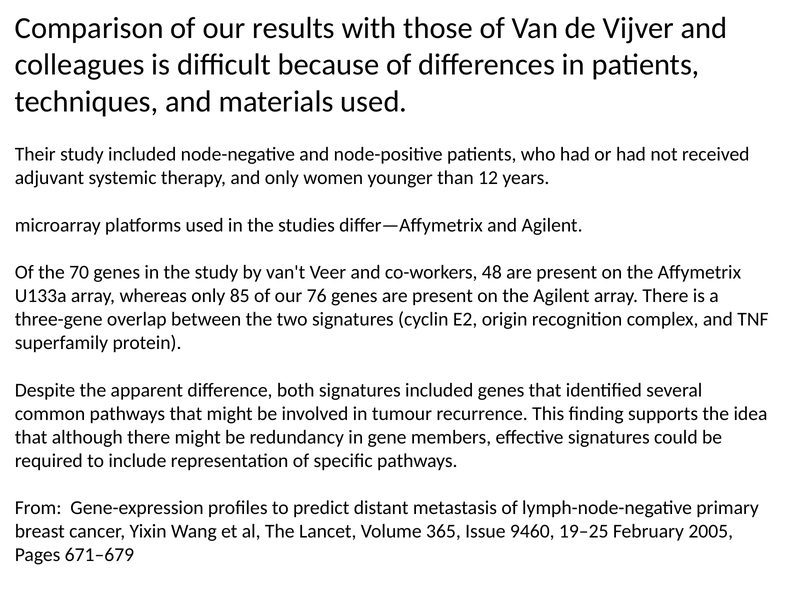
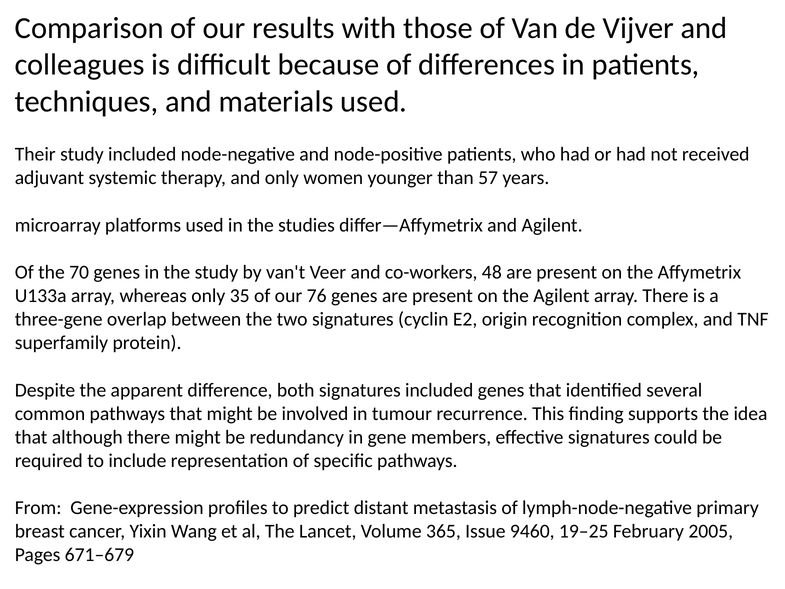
12: 12 -> 57
85: 85 -> 35
